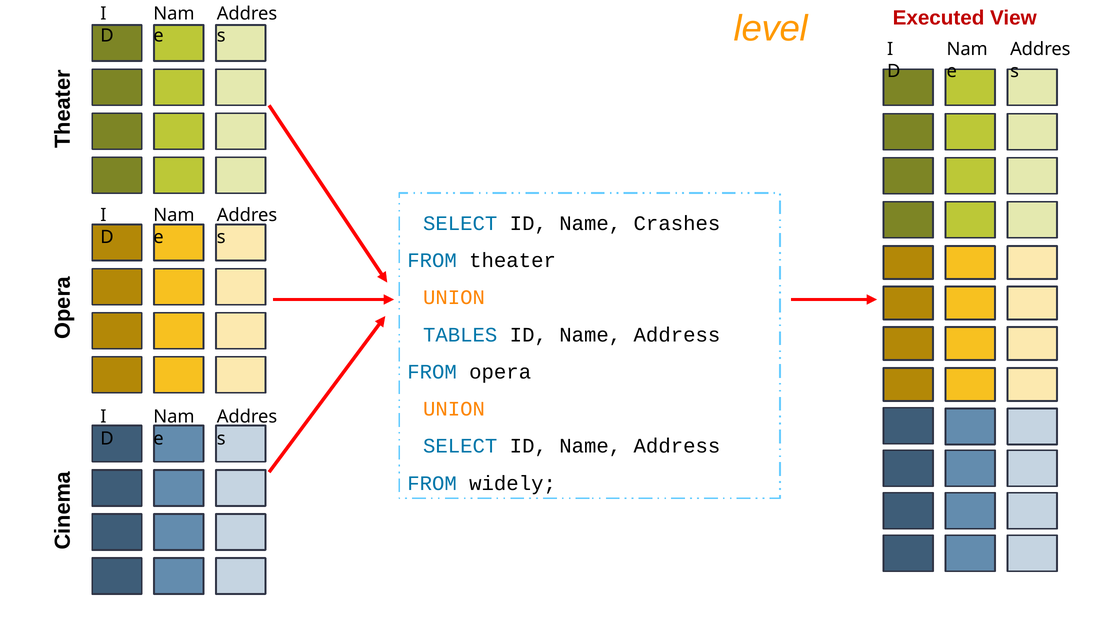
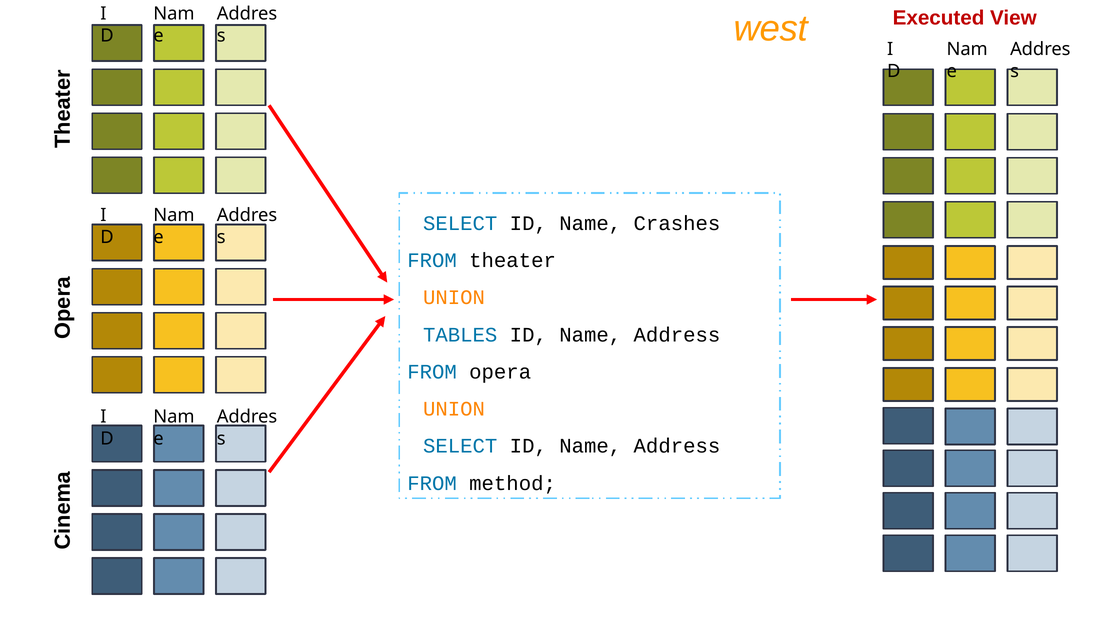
level: level -> west
widely: widely -> method
